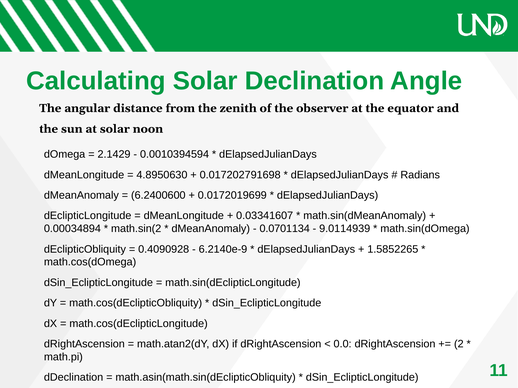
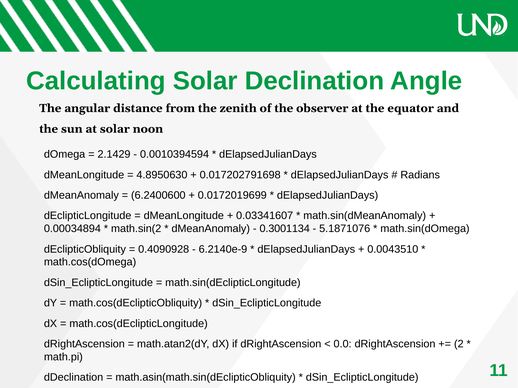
0.0701134: 0.0701134 -> 0.3001134
9.0114939: 9.0114939 -> 5.1871076
1.5852265: 1.5852265 -> 0.0043510
